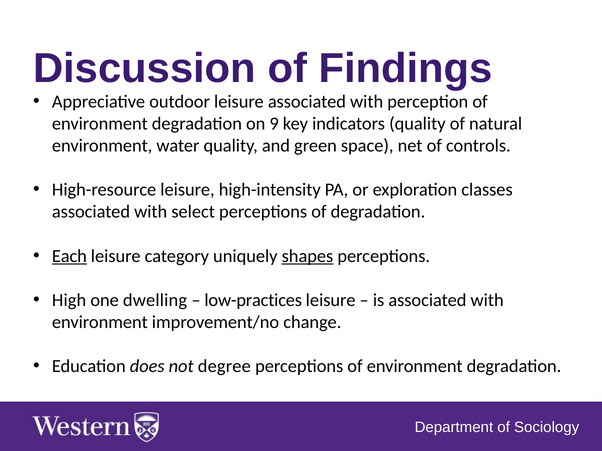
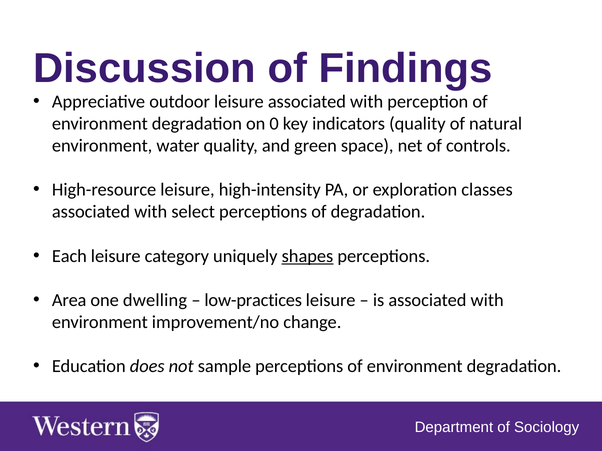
9: 9 -> 0
Each underline: present -> none
High: High -> Area
degree: degree -> sample
